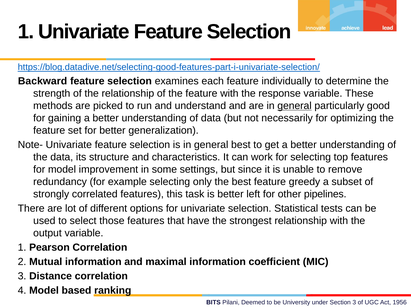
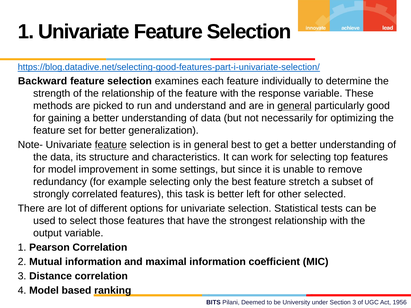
feature at (111, 145) underline: none -> present
greedy: greedy -> stretch
pipelines: pipelines -> selected
